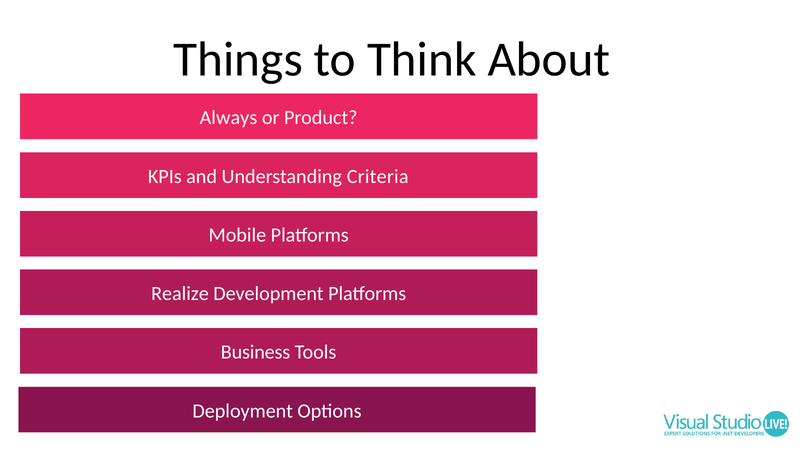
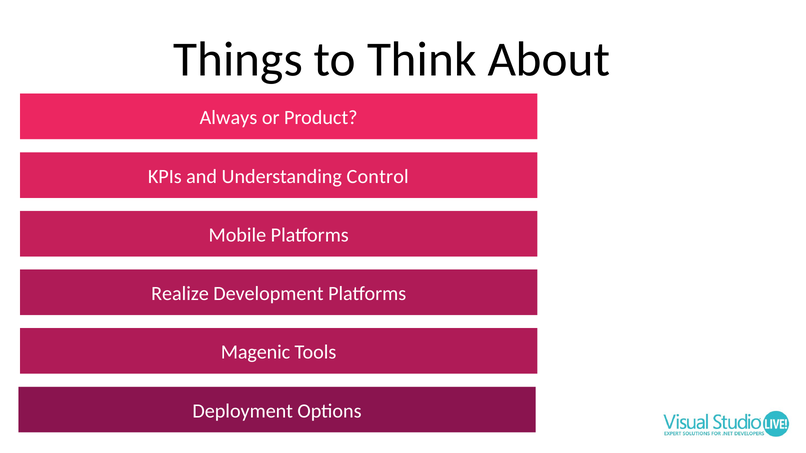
Criteria: Criteria -> Control
Business: Business -> Magenic
